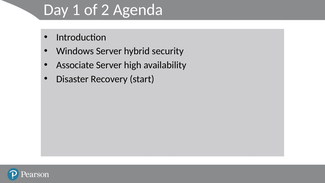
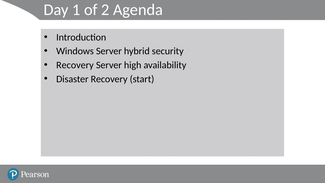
Associate at (75, 65): Associate -> Recovery
